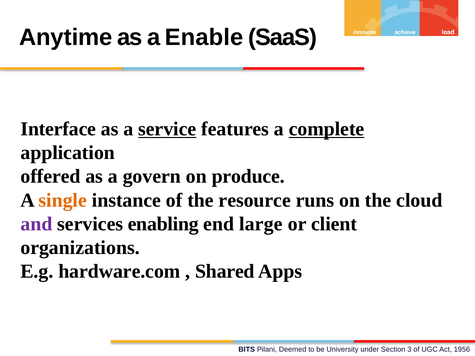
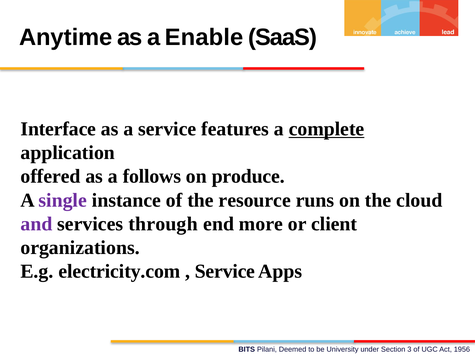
service at (167, 129) underline: present -> none
govern: govern -> follows
single colour: orange -> purple
enabling: enabling -> through
large: large -> more
hardware.com: hardware.com -> electricity.com
Shared at (225, 272): Shared -> Service
